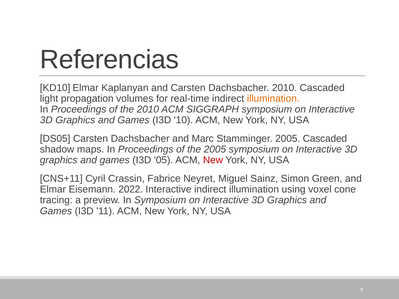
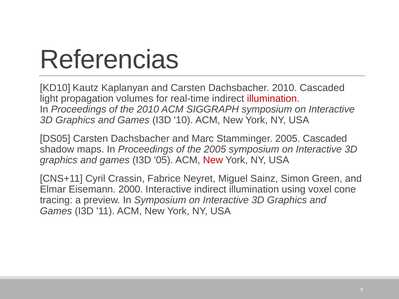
KD10 Elmar: Elmar -> Kautz
illumination at (273, 99) colour: orange -> red
2022: 2022 -> 2000
